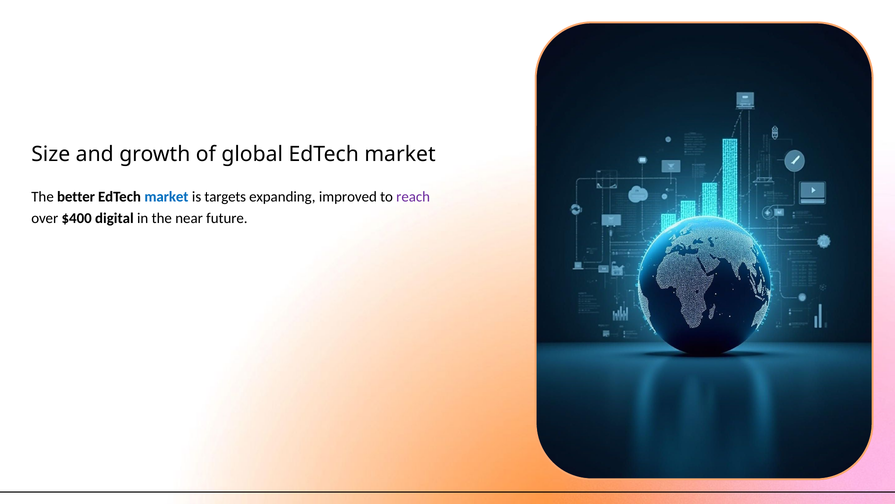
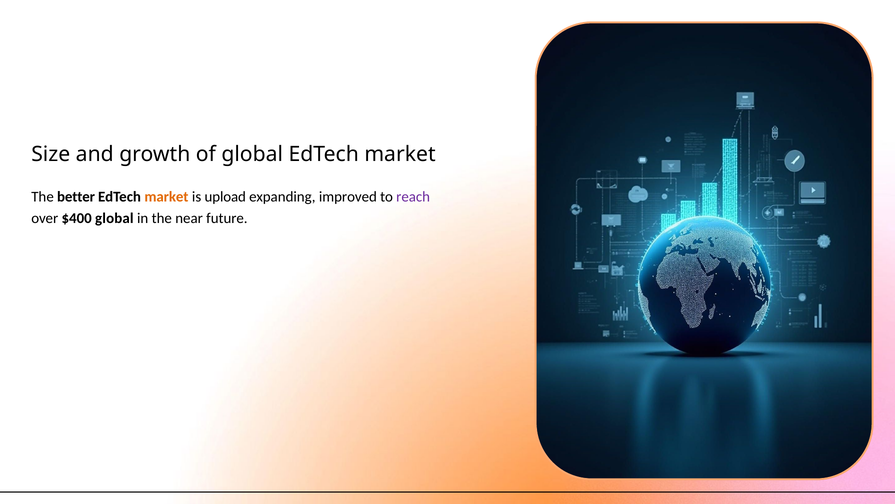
market at (166, 197) colour: blue -> orange
targets: targets -> upload
$400 digital: digital -> global
